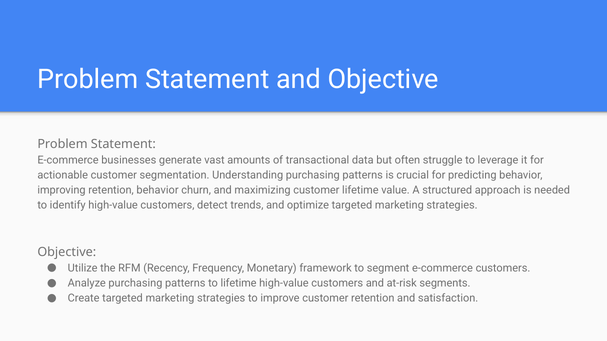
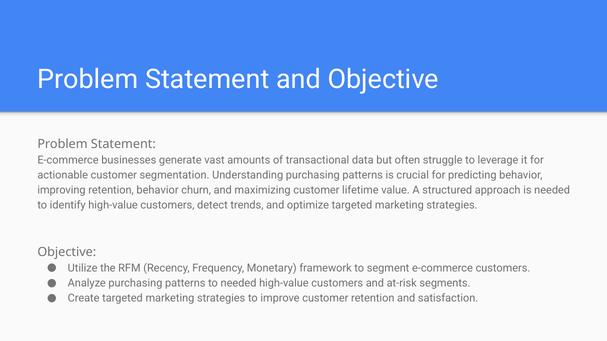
to lifetime: lifetime -> needed
